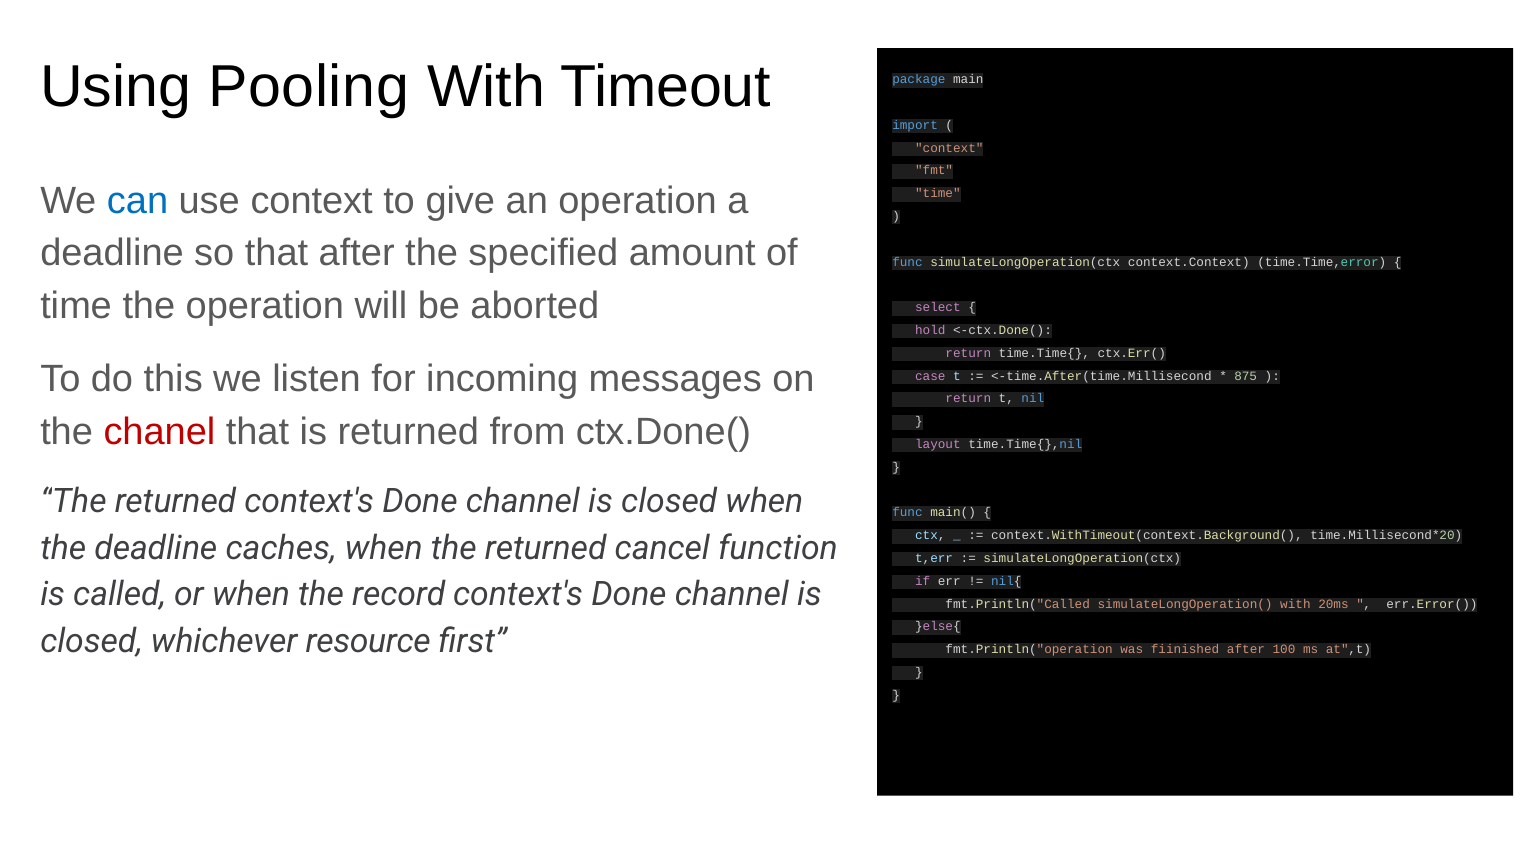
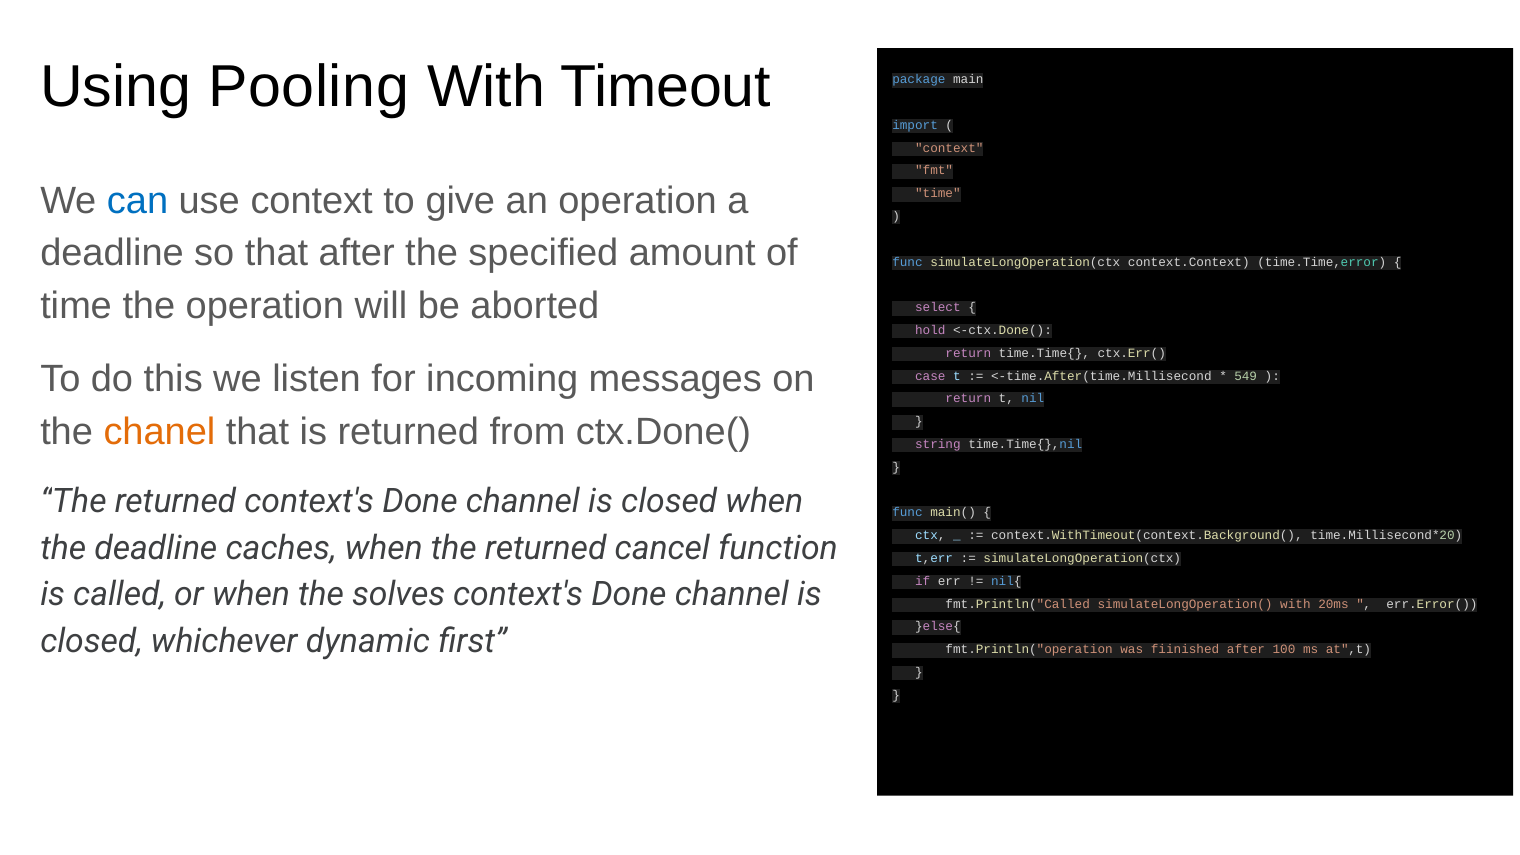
875: 875 -> 549
chanel colour: red -> orange
layout: layout -> string
record: record -> solves
resource: resource -> dynamic
